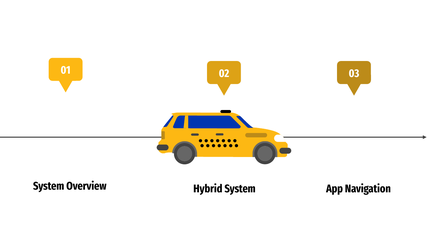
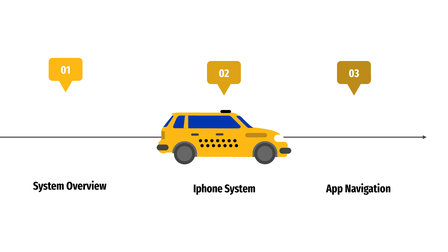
Hybrid: Hybrid -> Iphone
